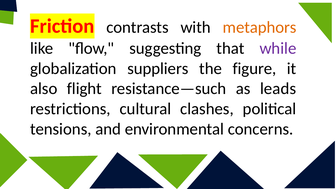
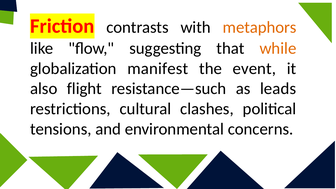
while colour: purple -> orange
suppliers: suppliers -> manifest
figure: figure -> event
